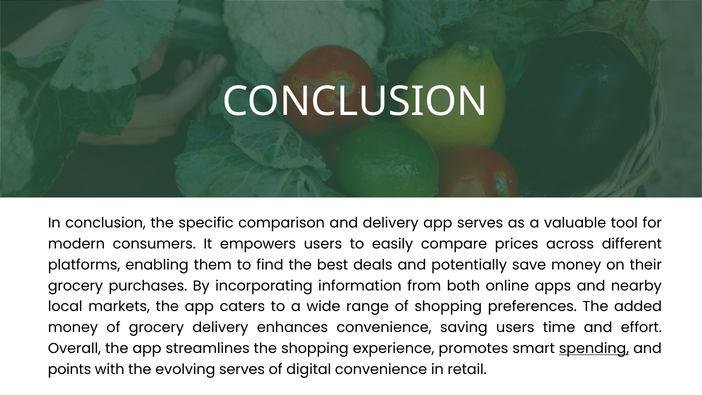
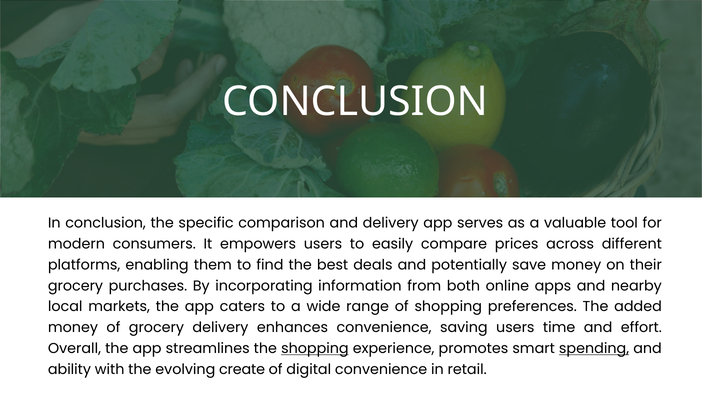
shopping at (315, 348) underline: none -> present
points: points -> ability
evolving serves: serves -> create
